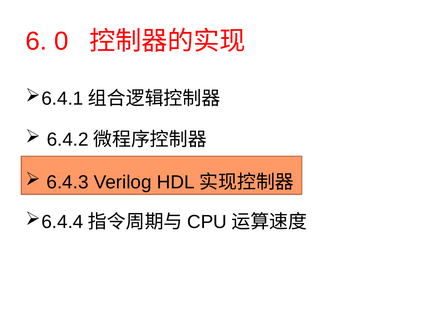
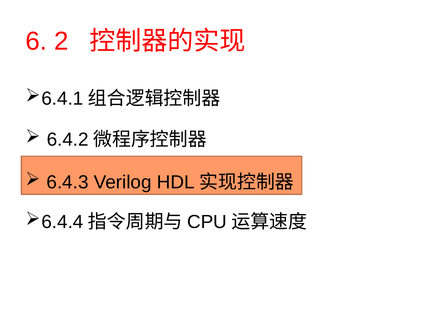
0: 0 -> 2
